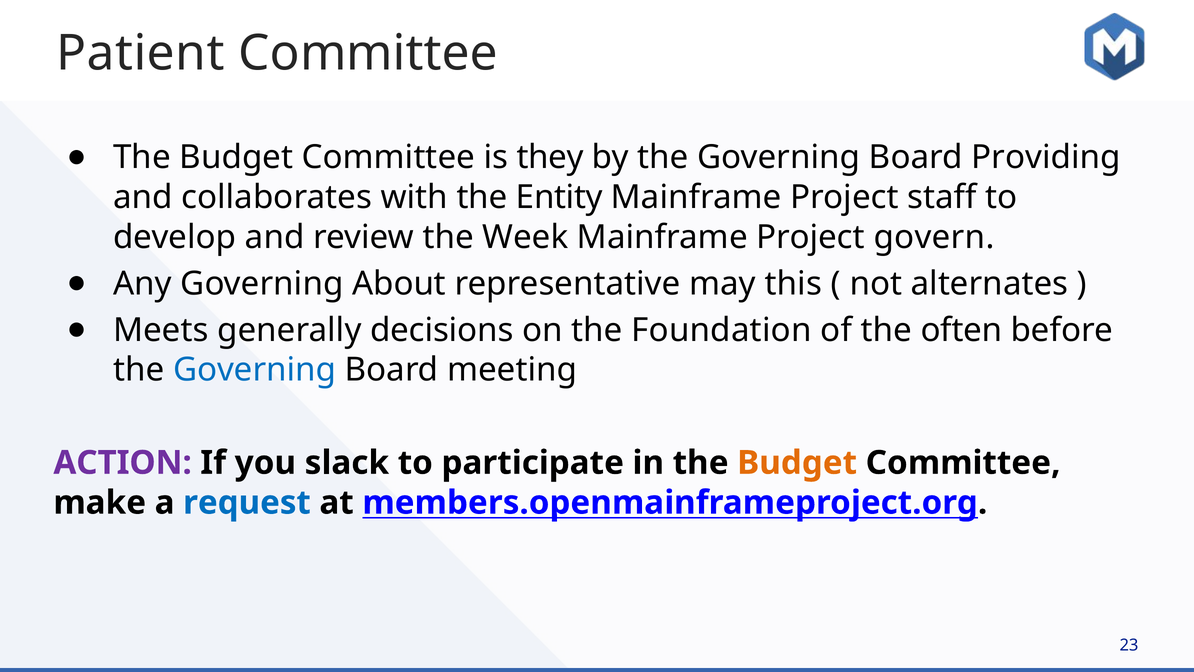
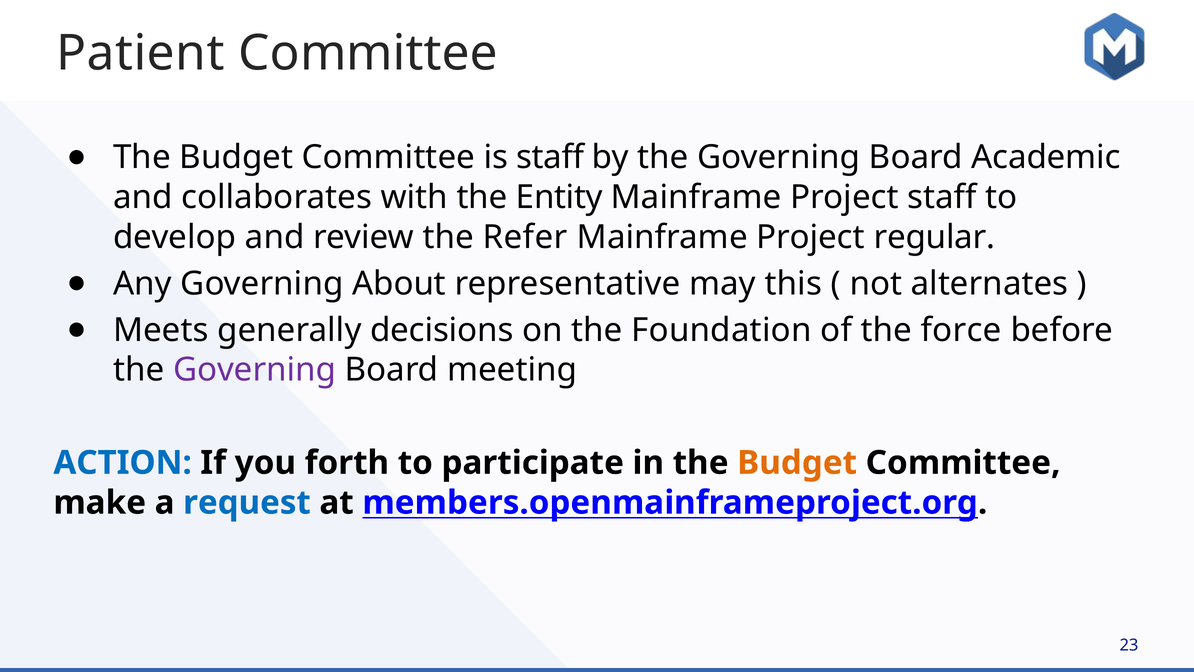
is they: they -> staff
Providing: Providing -> Academic
Week: Week -> Refer
govern: govern -> regular
often: often -> force
Governing at (255, 370) colour: blue -> purple
ACTION colour: purple -> blue
slack: slack -> forth
